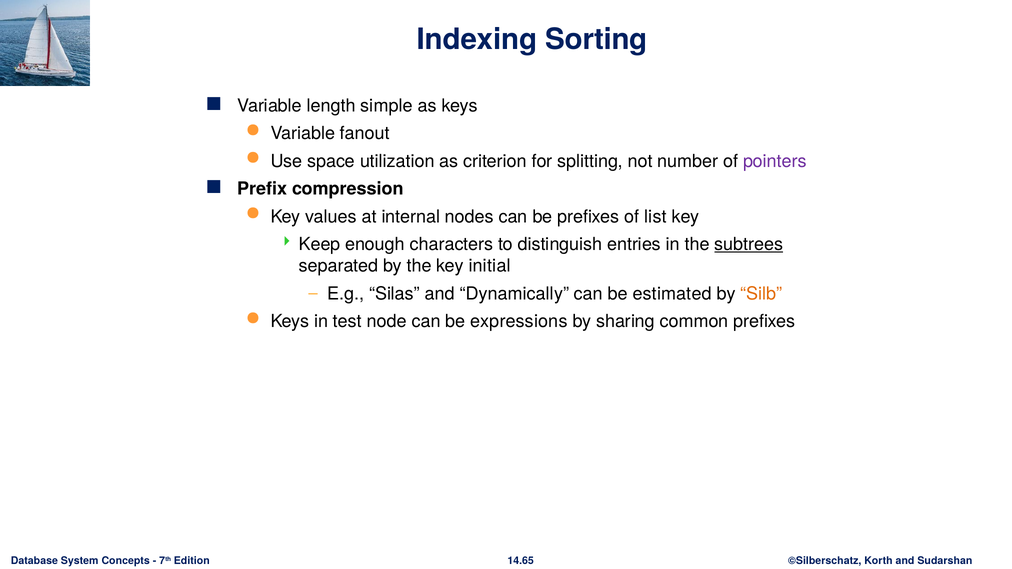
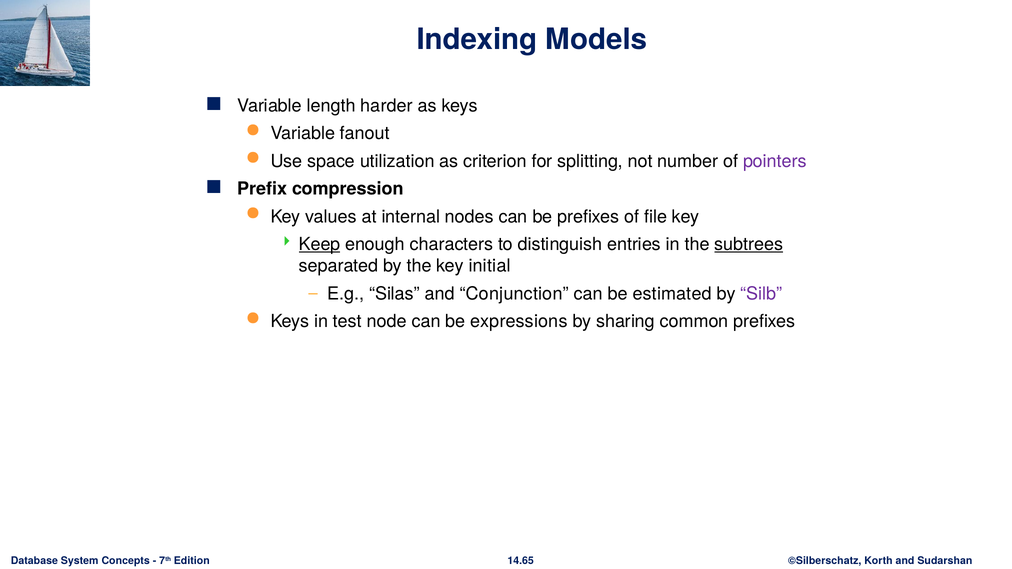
Sorting: Sorting -> Models
simple: simple -> harder
list: list -> file
Keep underline: none -> present
Dynamically: Dynamically -> Conjunction
Silb colour: orange -> purple
